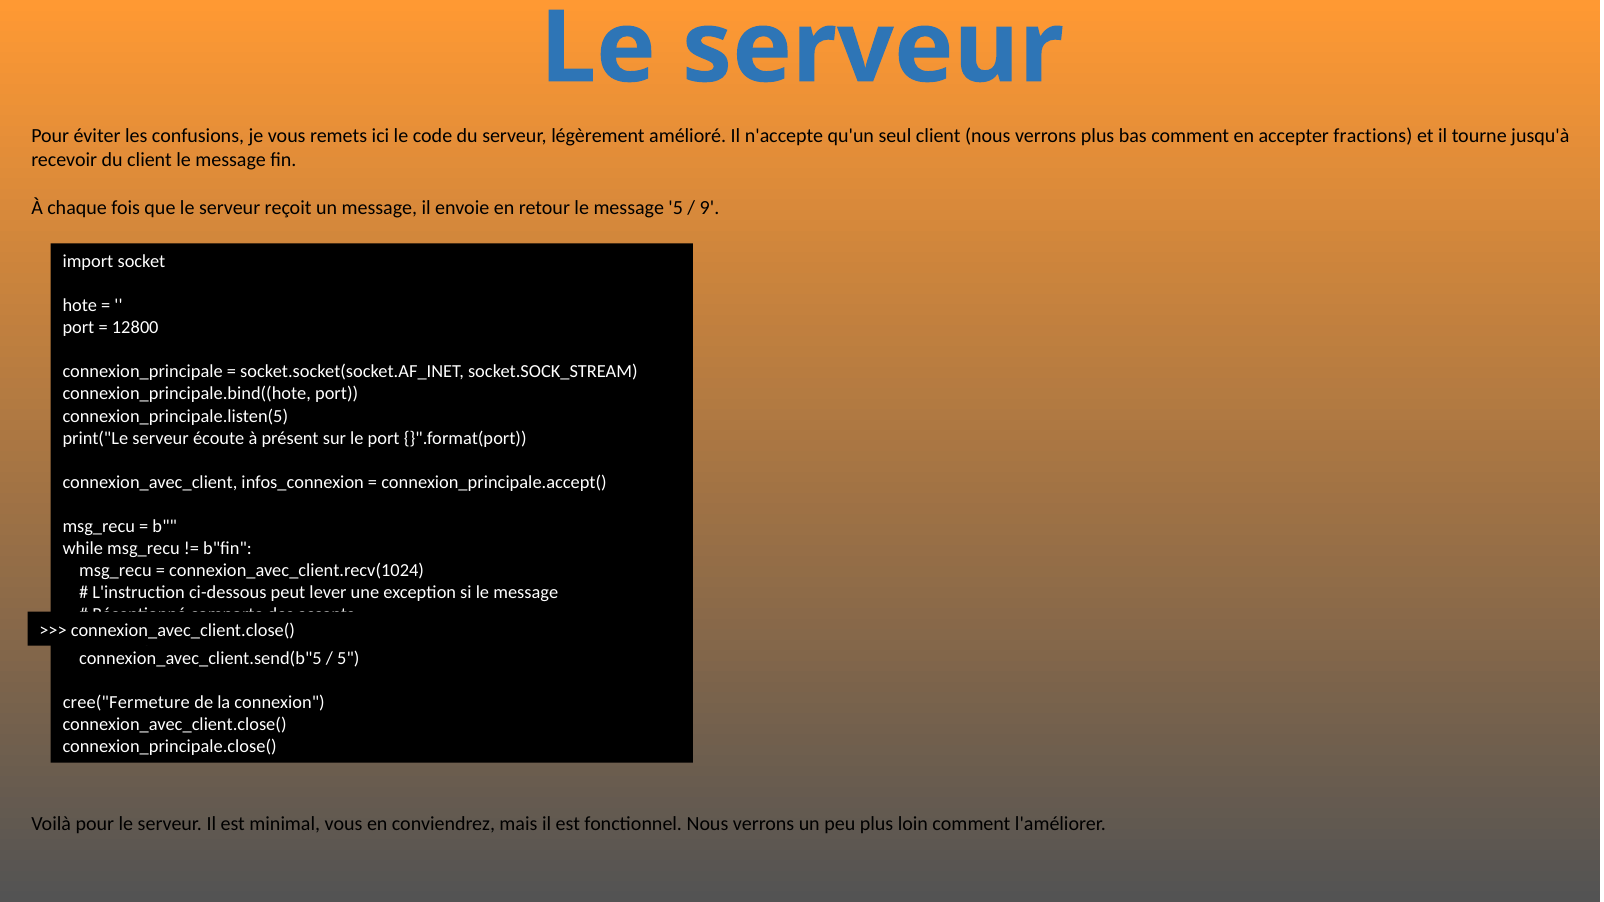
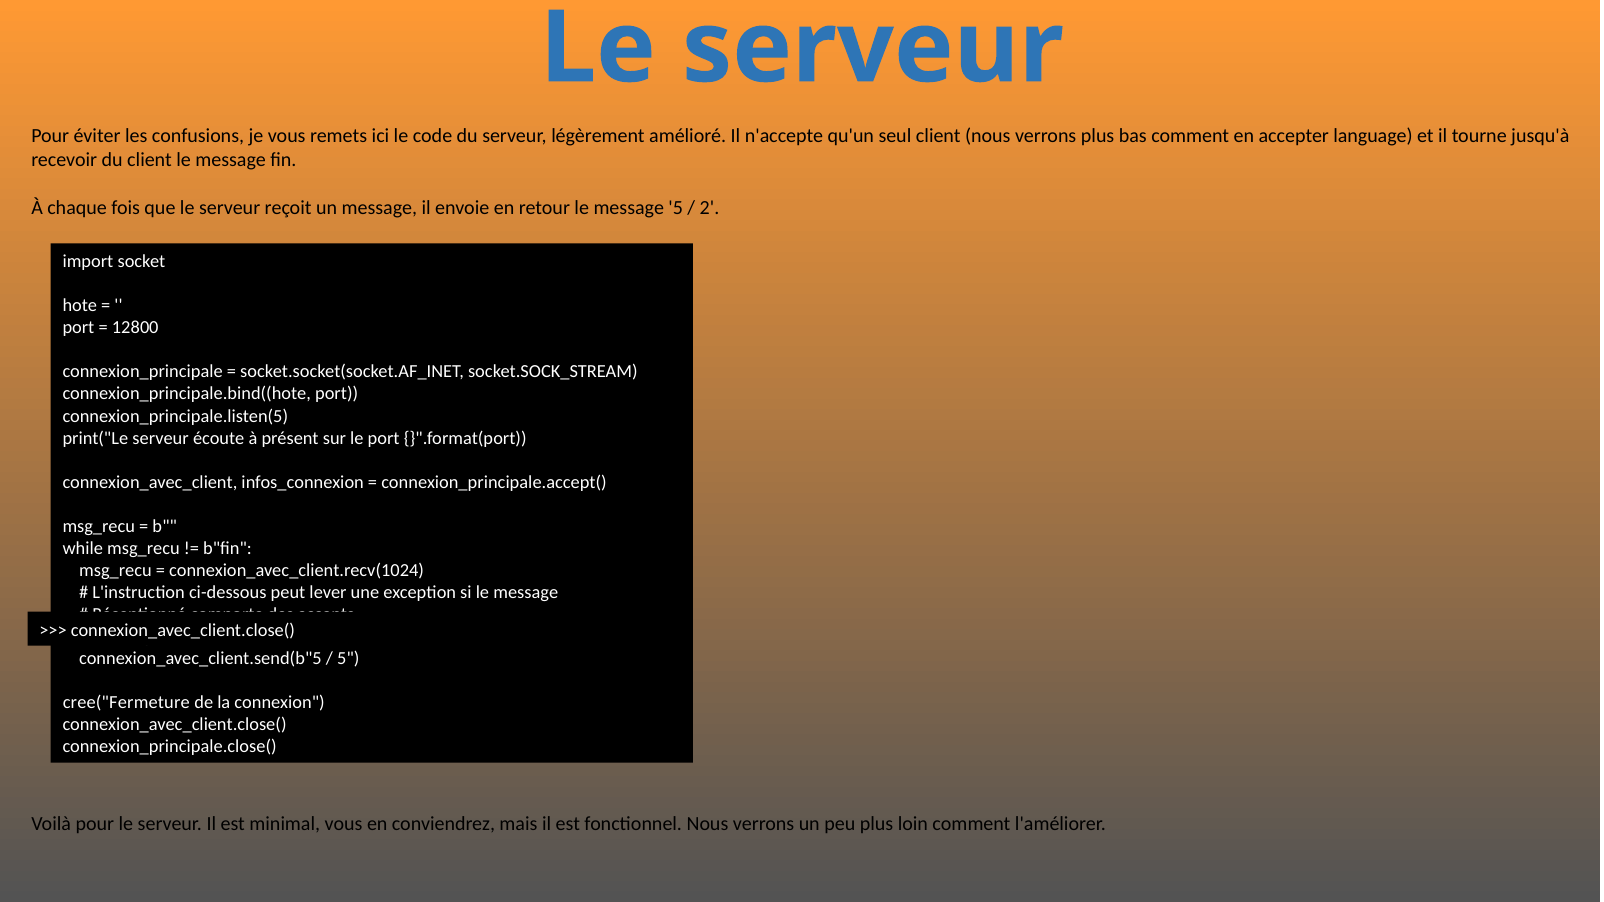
fractions: fractions -> language
9: 9 -> 2
